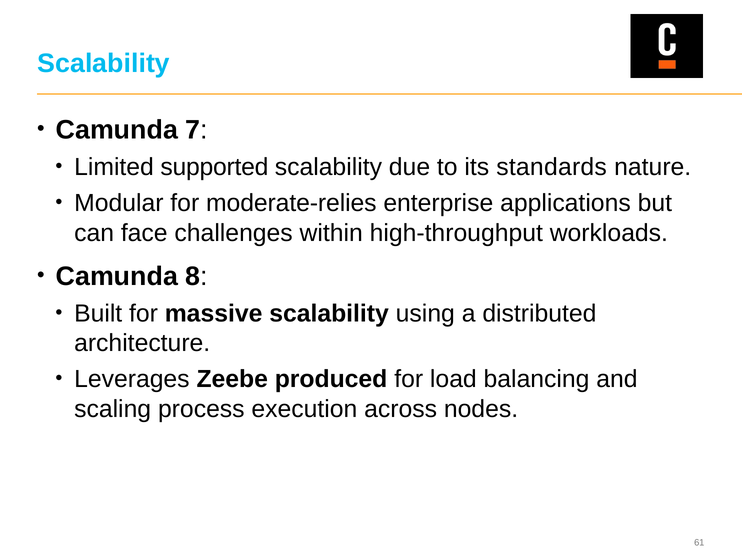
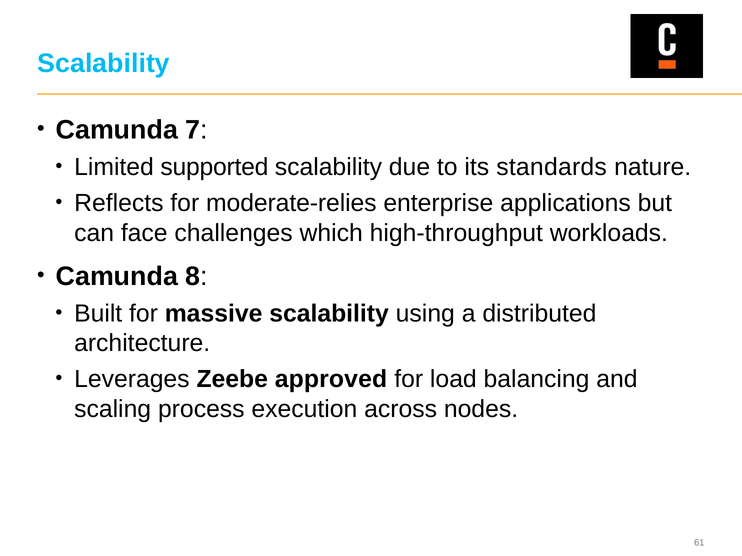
Modular: Modular -> Reflects
within: within -> which
produced: produced -> approved
